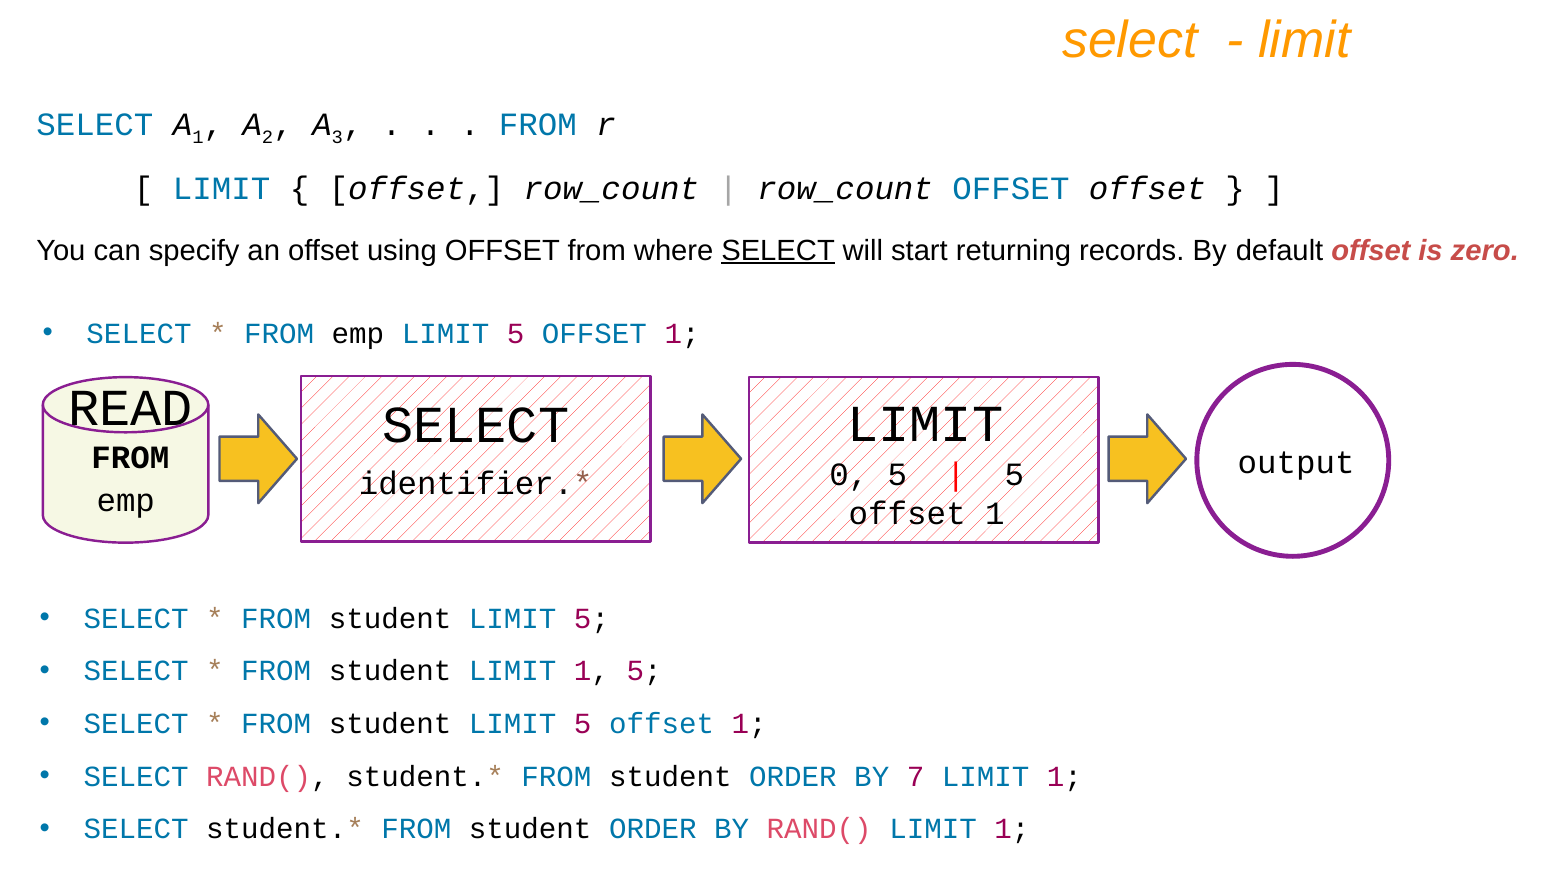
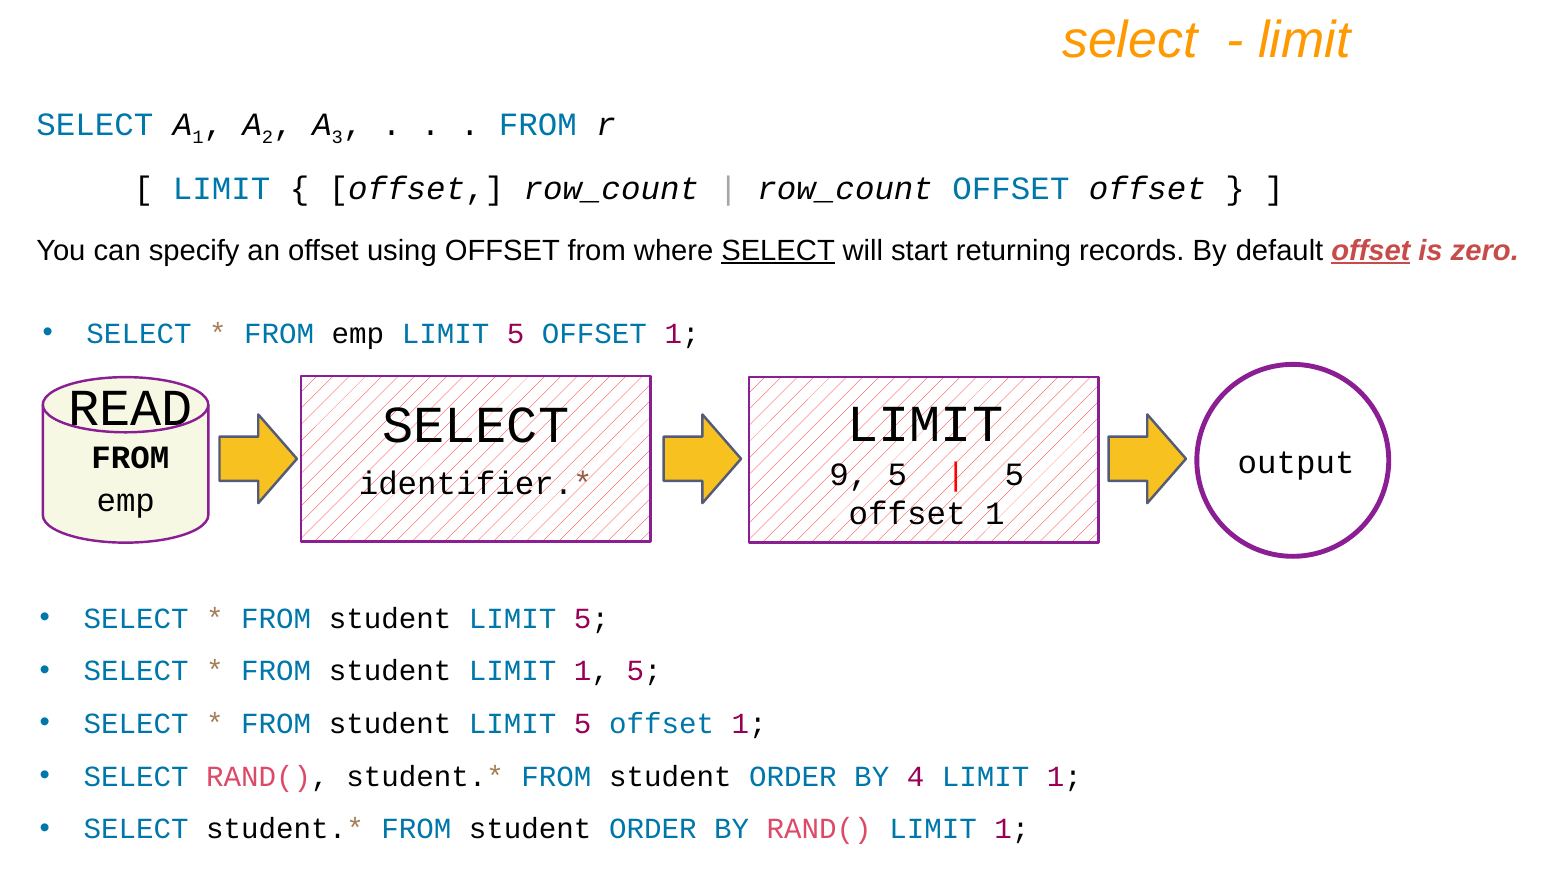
offset at (1371, 250) underline: none -> present
0: 0 -> 9
7: 7 -> 4
